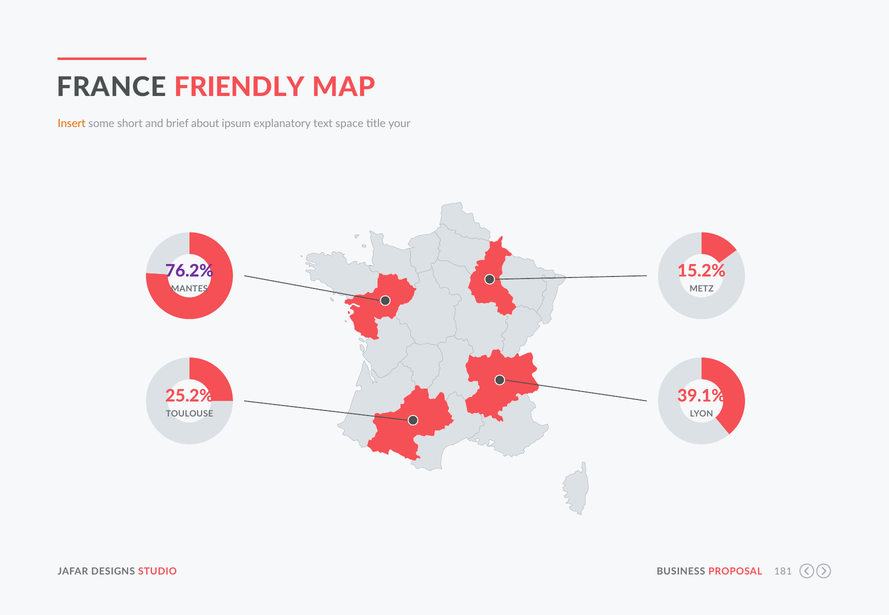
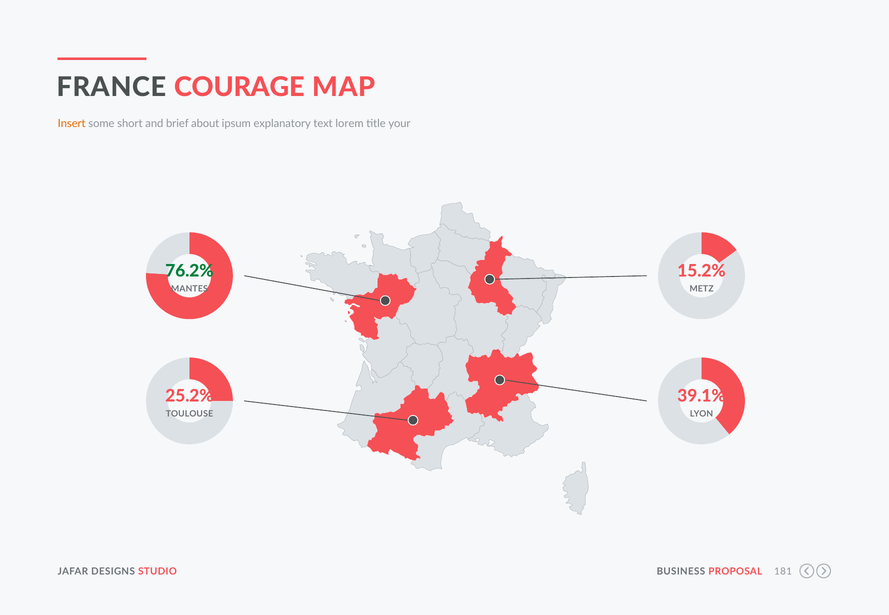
FRIENDLY: FRIENDLY -> COURAGE
space: space -> lorem
76.2% colour: purple -> green
